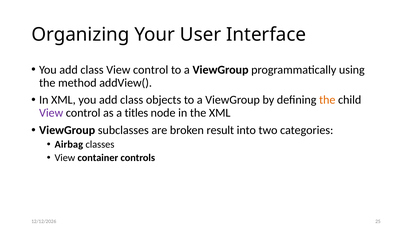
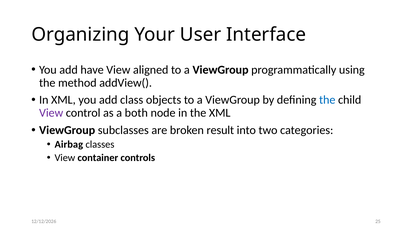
class at (92, 70): class -> have
control at (151, 70): control -> aligned
the at (327, 100) colour: orange -> blue
titles: titles -> both
